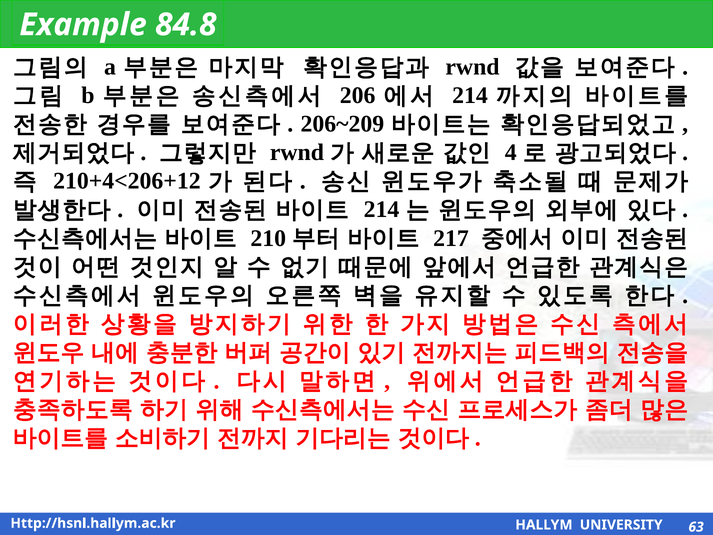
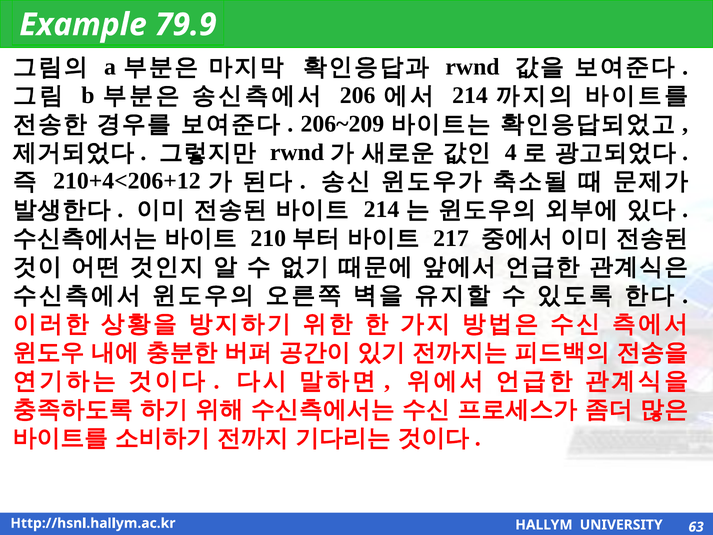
84.8: 84.8 -> 79.9
